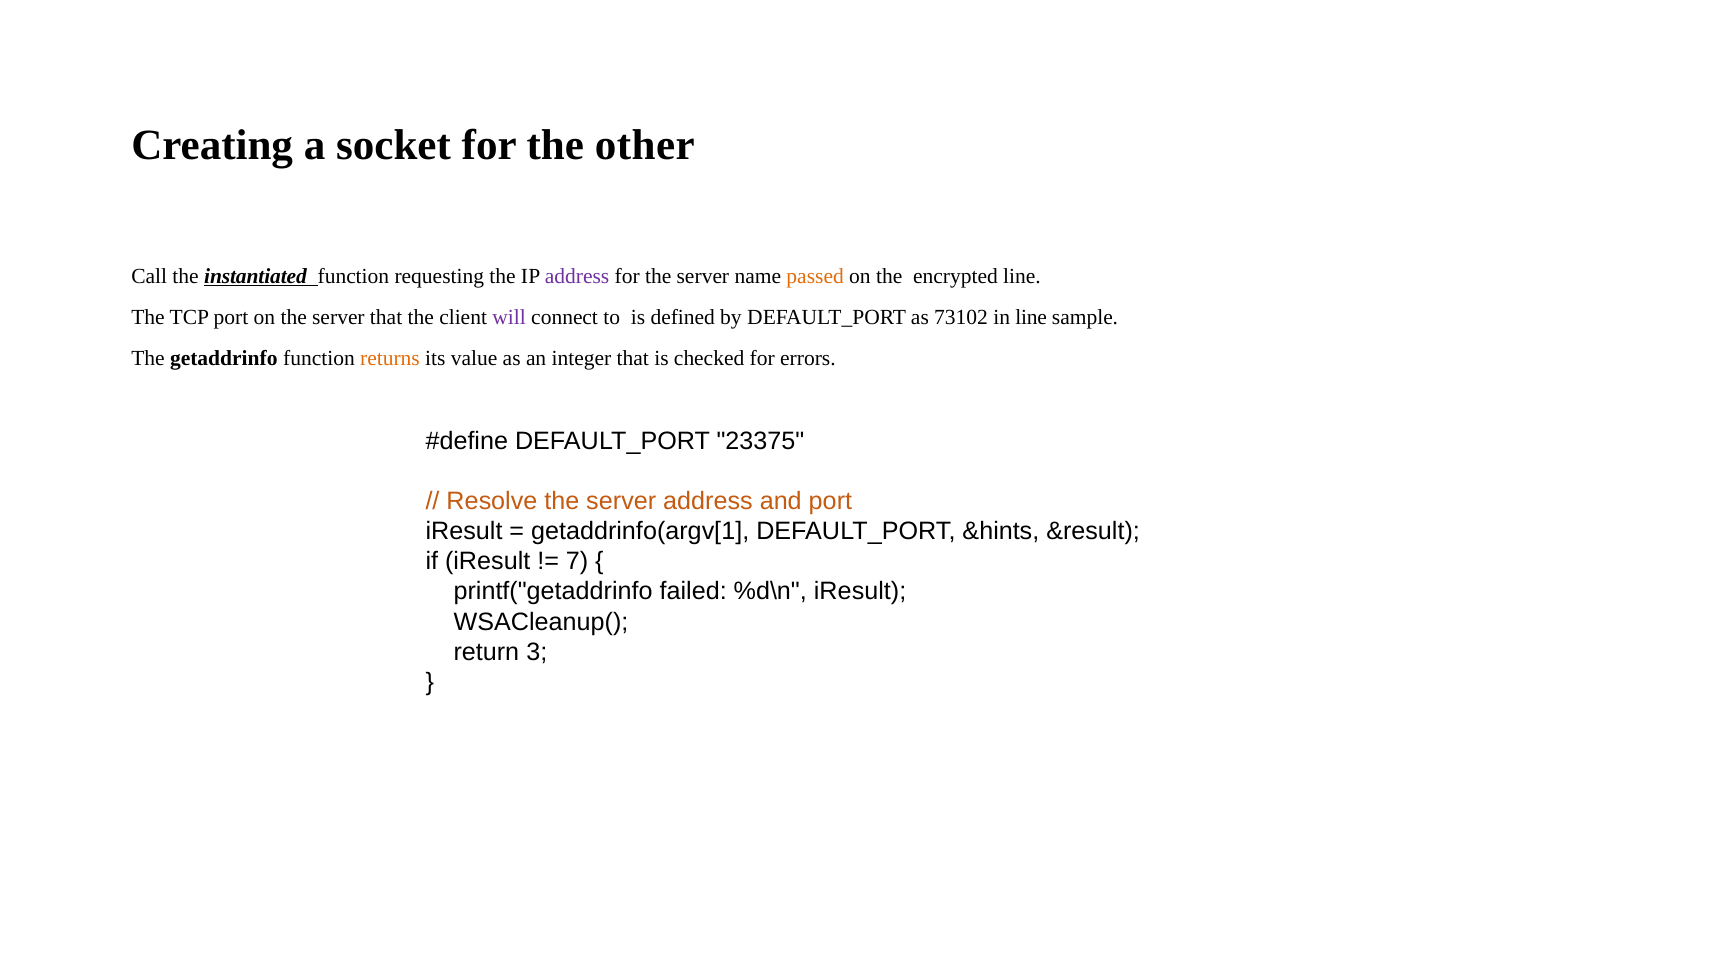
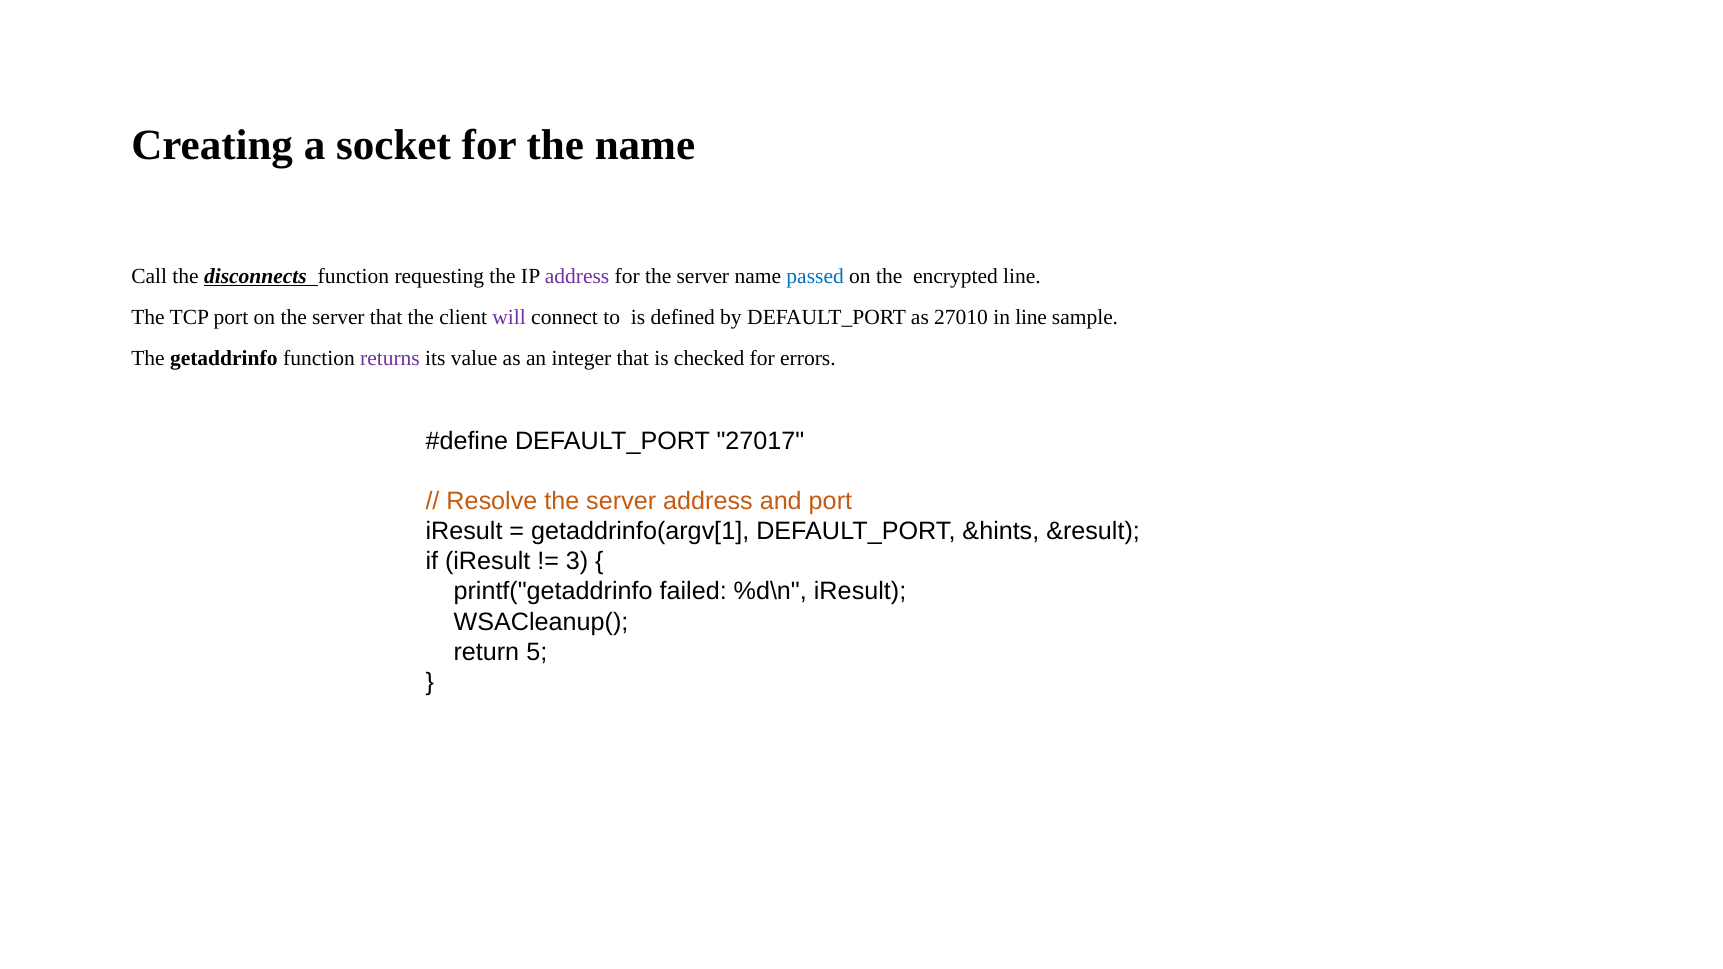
the other: other -> name
instantiated: instantiated -> disconnects
passed colour: orange -> blue
73102: 73102 -> 27010
returns colour: orange -> purple
23375: 23375 -> 27017
7: 7 -> 3
3: 3 -> 5
